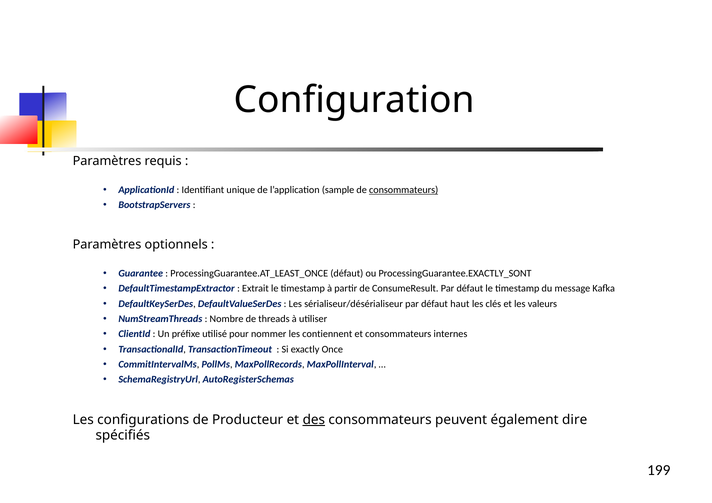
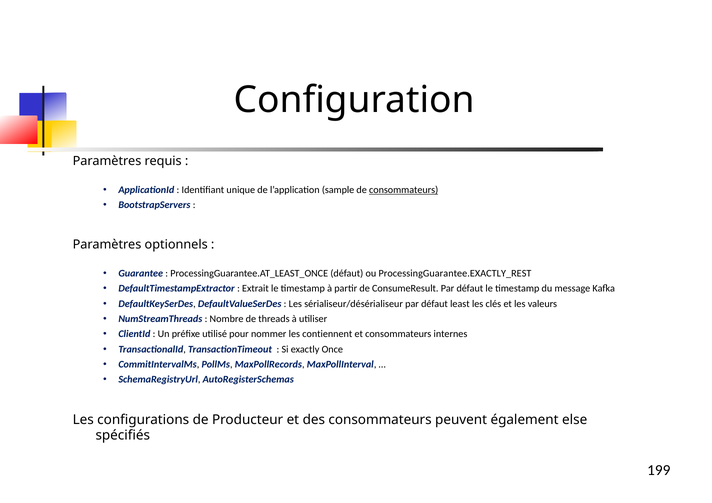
ProcessingGuarantee.EXACTLY_SONT: ProcessingGuarantee.EXACTLY_SONT -> ProcessingGuarantee.EXACTLY_REST
haut: haut -> least
des underline: present -> none
dire: dire -> else
